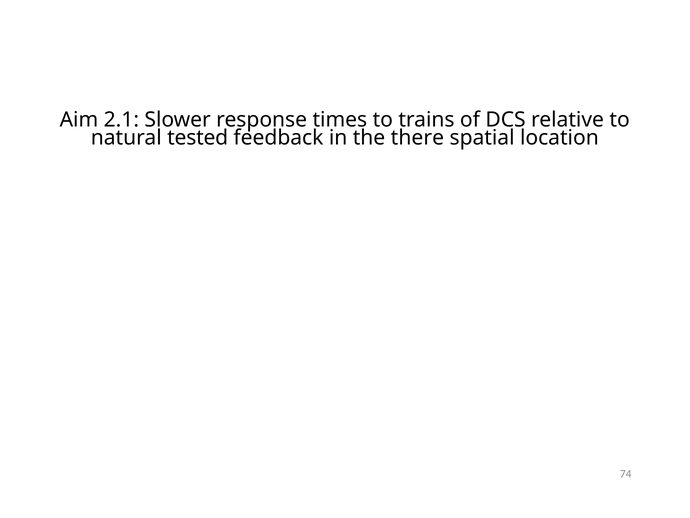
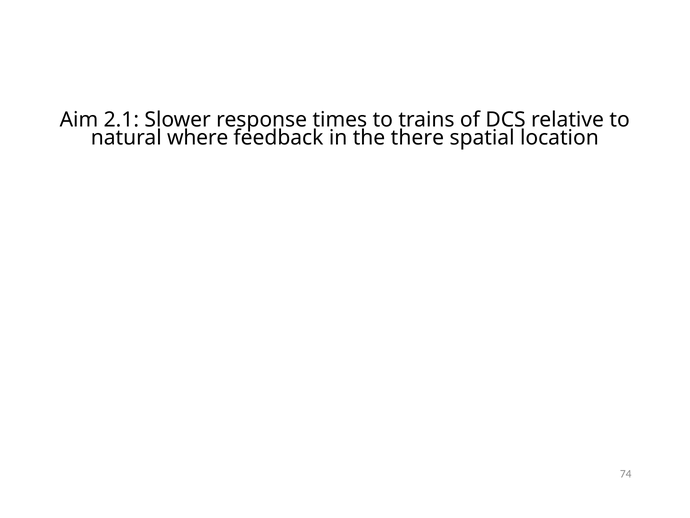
tested: tested -> where
